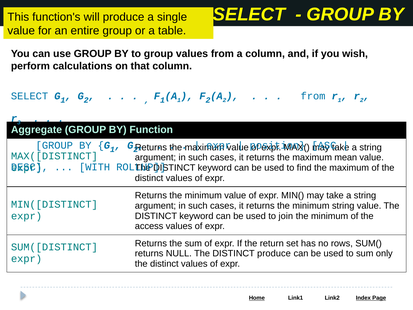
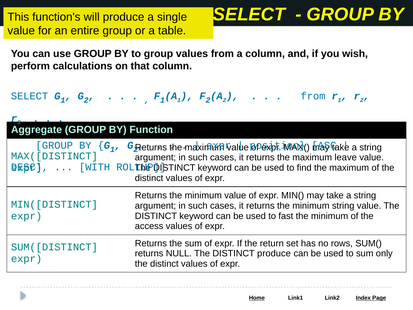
mean: mean -> leave
join: join -> fast
